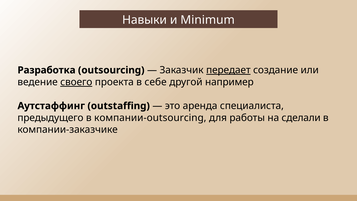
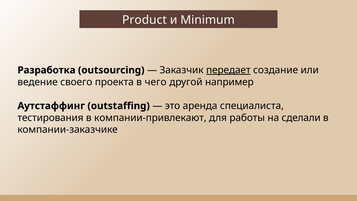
Навыки: Навыки -> Product
своего underline: present -> none
себе: себе -> чего
предыдущего: предыдущего -> тестирования
компании-outsourcing: компании-outsourcing -> компании-привлекают
